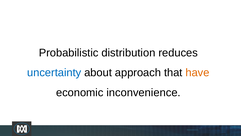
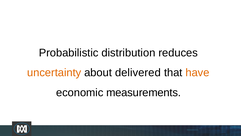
uncertainty colour: blue -> orange
approach: approach -> delivered
inconvenience: inconvenience -> measurements
